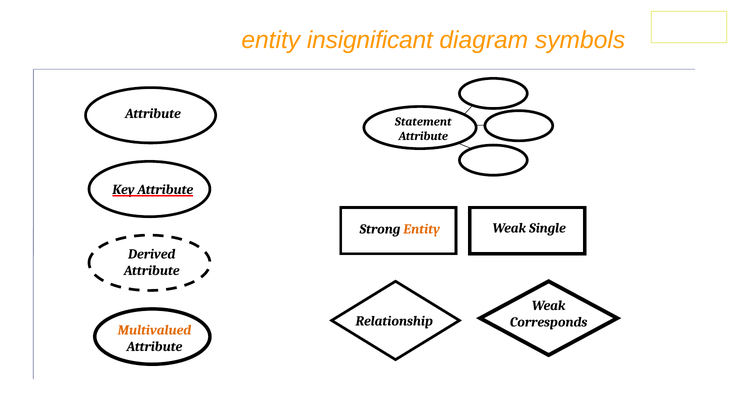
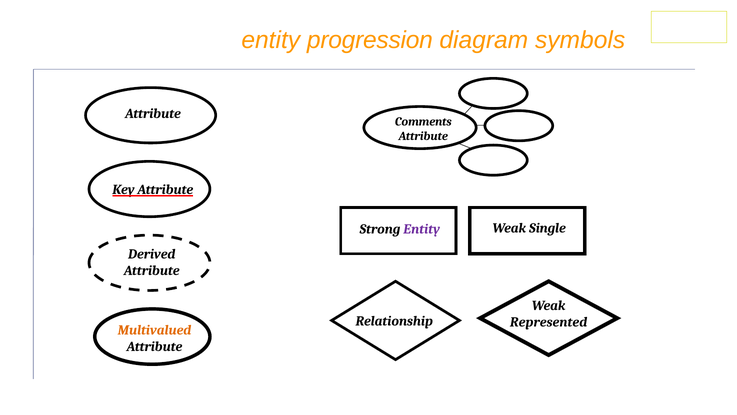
insignificant: insignificant -> progression
Statement: Statement -> Comments
Entity at (422, 229) colour: orange -> purple
Corresponds: Corresponds -> Represented
